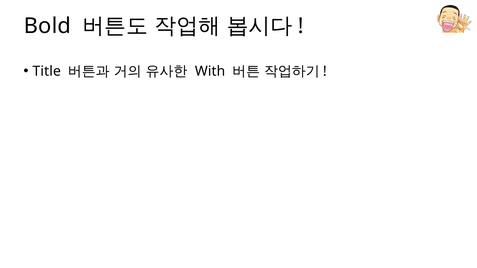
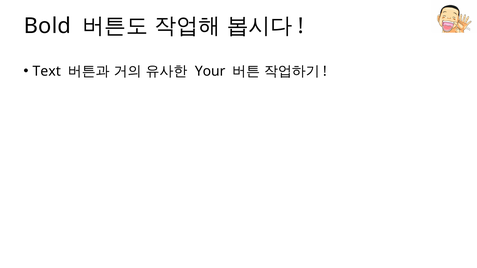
Title: Title -> Text
With: With -> Your
